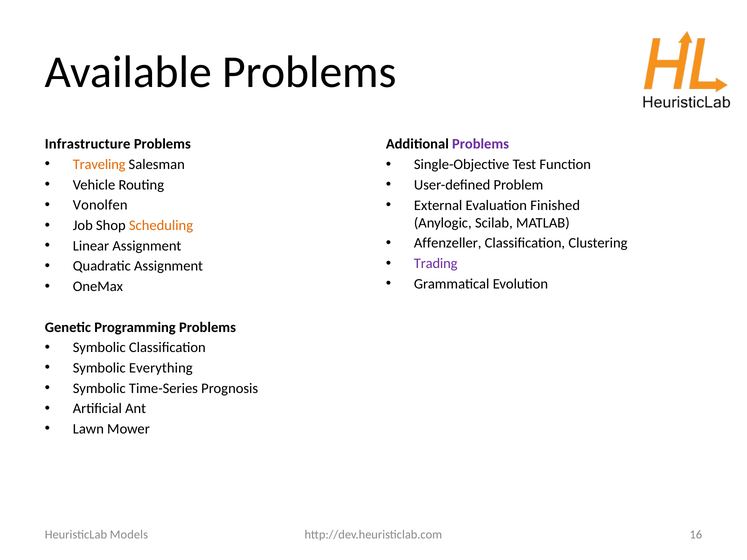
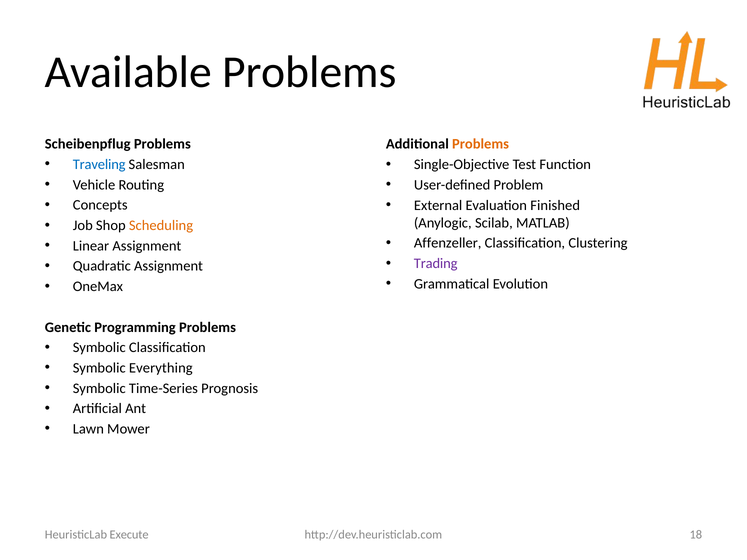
Infrastructure: Infrastructure -> Scheibenpflug
Problems at (481, 144) colour: purple -> orange
Traveling colour: orange -> blue
Vonolfen: Vonolfen -> Concepts
16: 16 -> 18
Models: Models -> Execute
